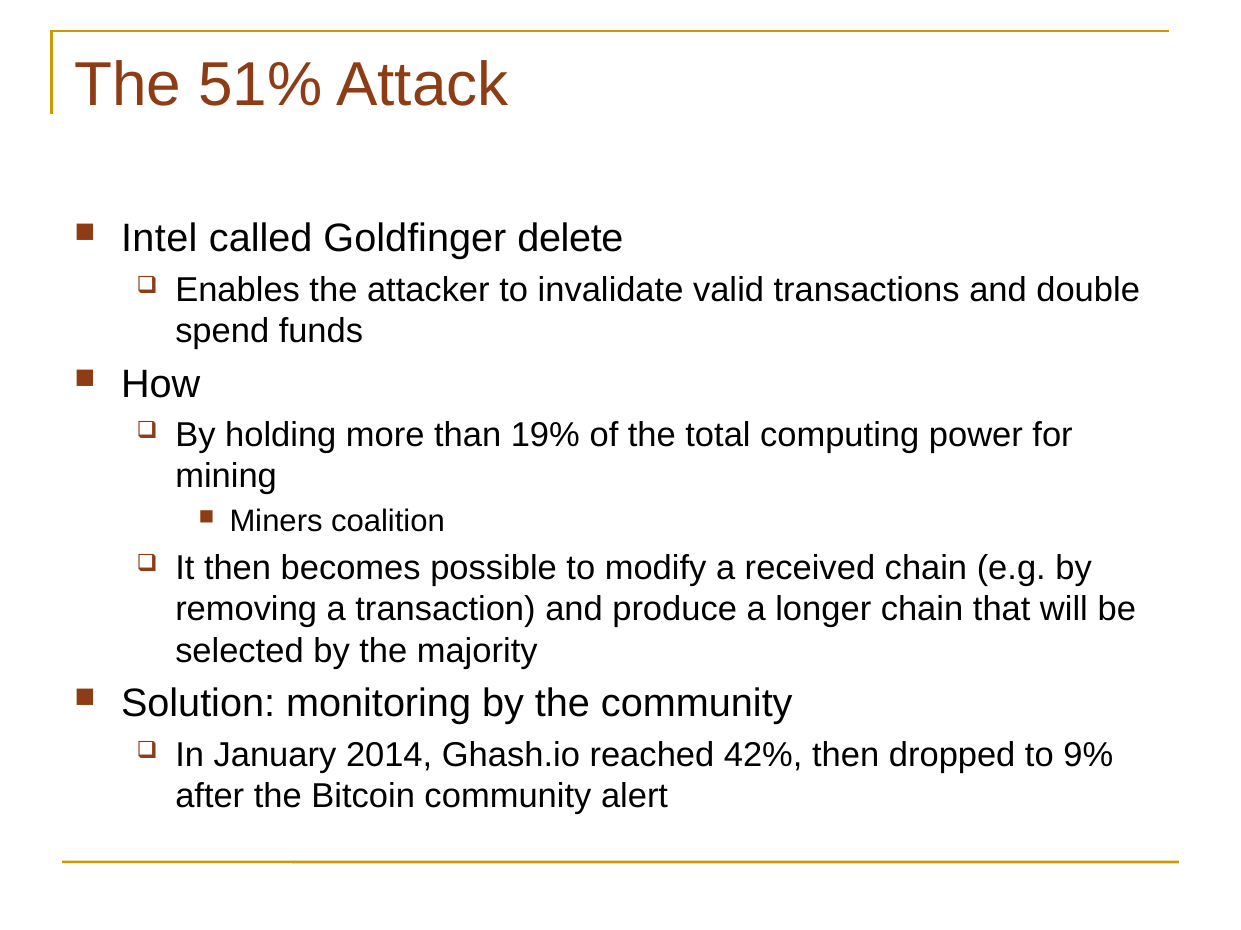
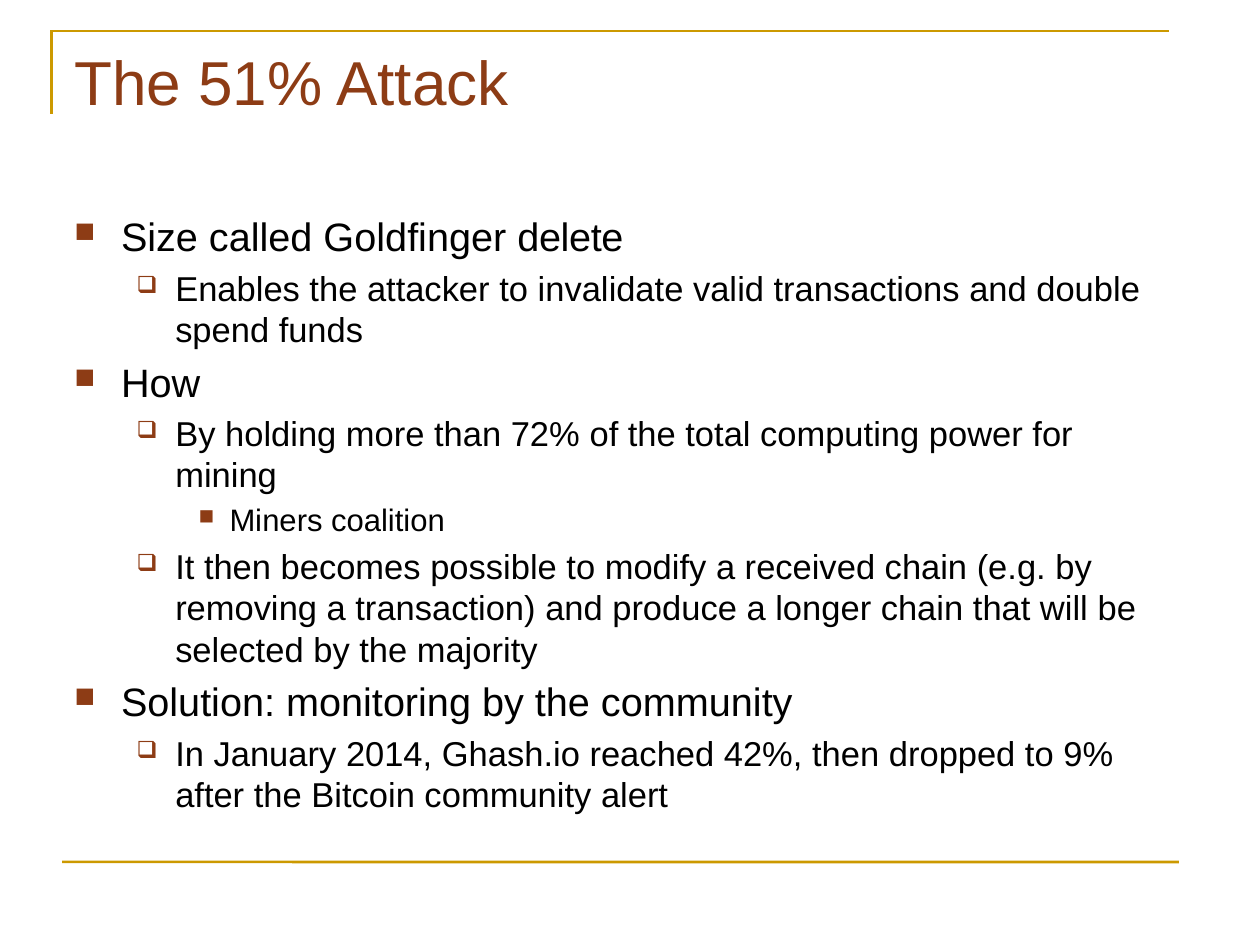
Intel: Intel -> Size
19%: 19% -> 72%
